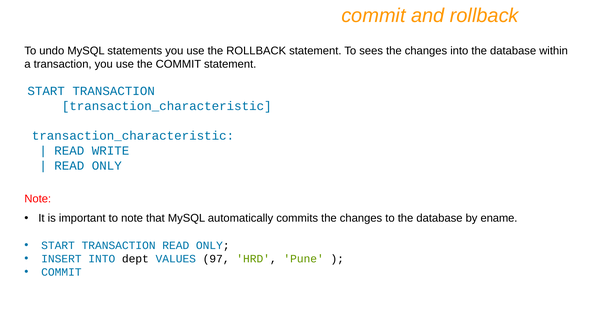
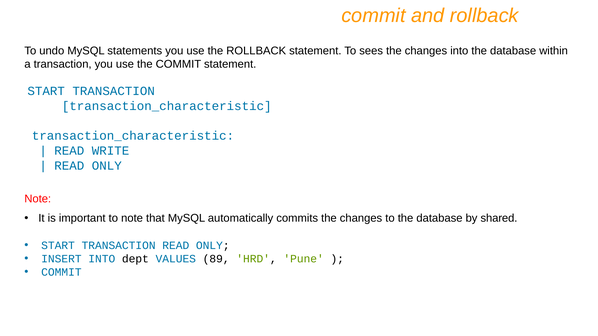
ename: ename -> shared
97: 97 -> 89
